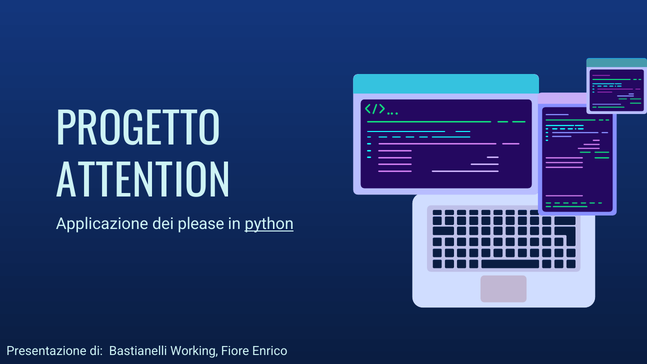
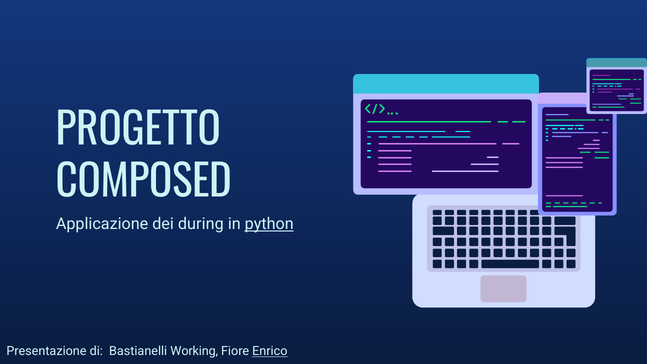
ATTENTION: ATTENTION -> COMPOSED
please: please -> during
Enrico underline: none -> present
